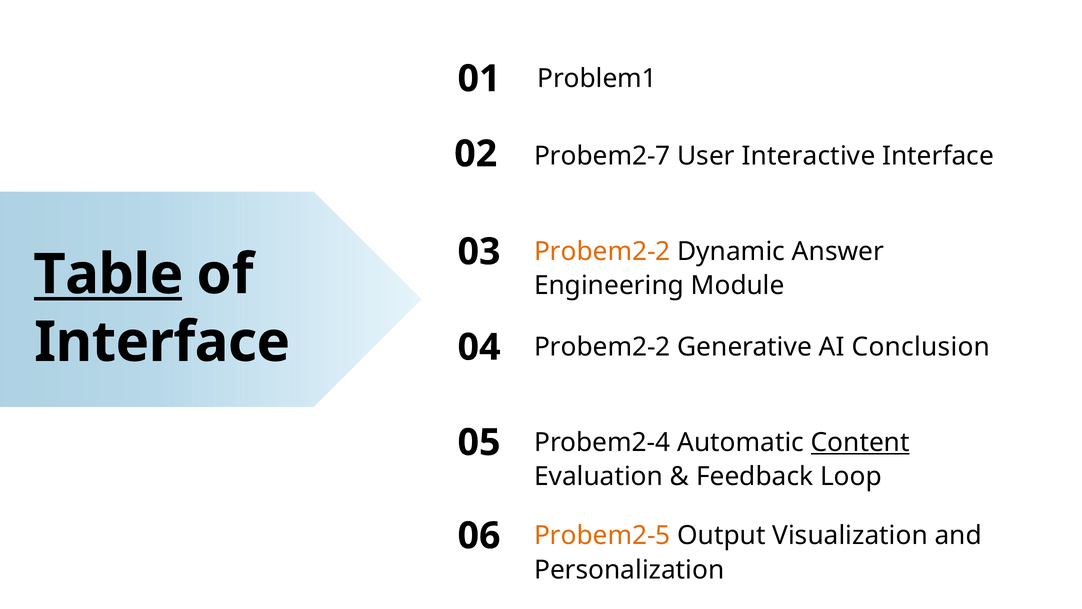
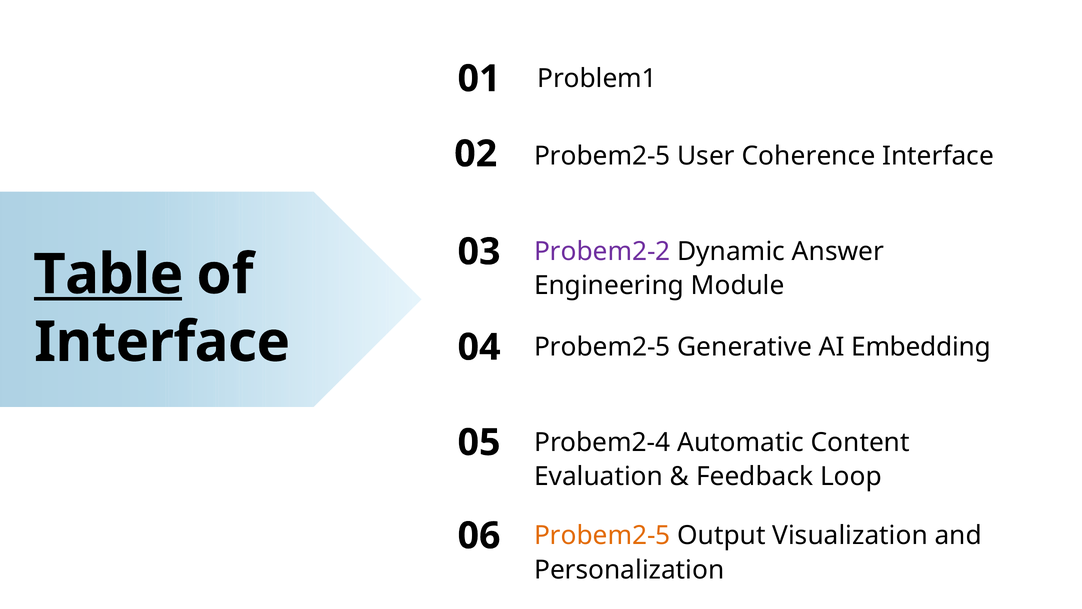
Probem2-7 at (602, 156): Probem2-7 -> Probem2-5
Interactive: Interactive -> Coherence
Probem2-2 at (602, 251) colour: orange -> purple
Probem2-2 at (602, 347): Probem2-2 -> Probem2-5
Conclusion: Conclusion -> Embedding
Content underline: present -> none
